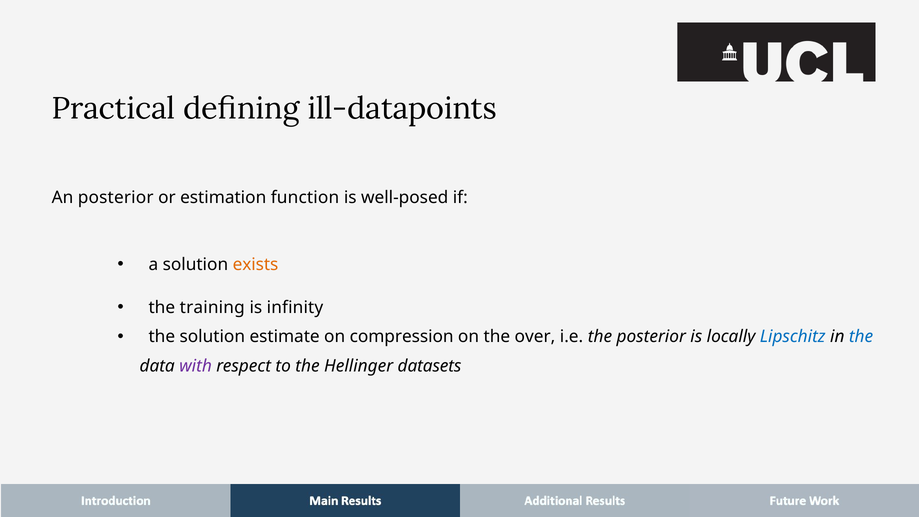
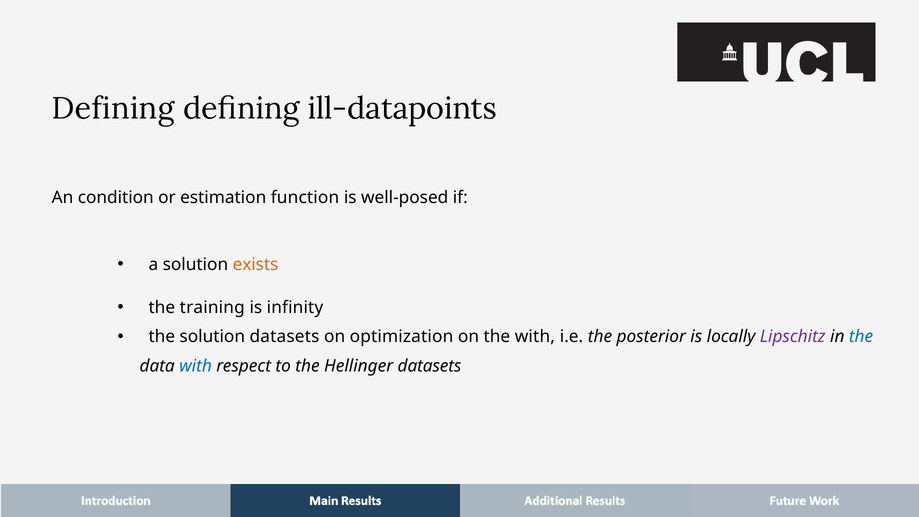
Practical at (113, 108): Practical -> Defining
An posterior: posterior -> condition
solution estimate: estimate -> datasets
compression: compression -> optimization
the over: over -> with
Lipschitz colour: blue -> purple
with at (196, 366) colour: purple -> blue
